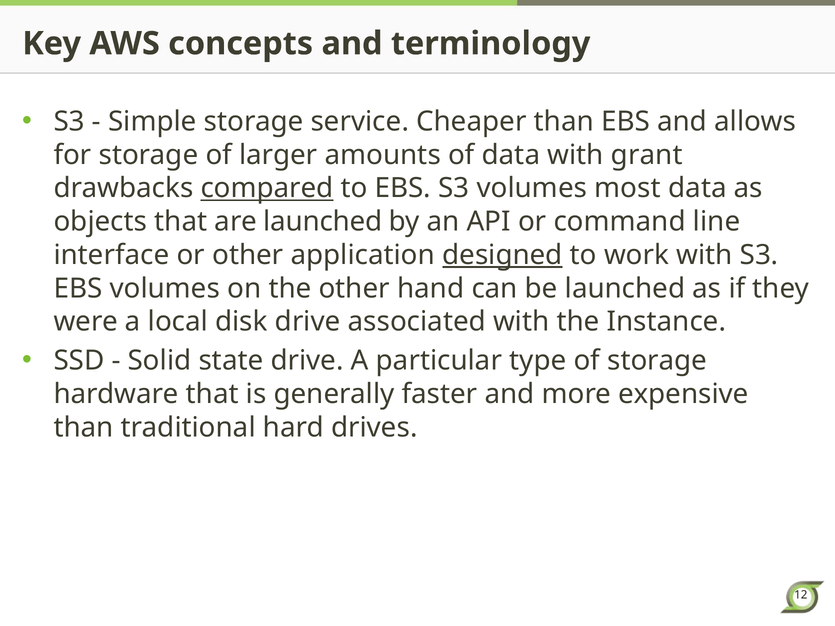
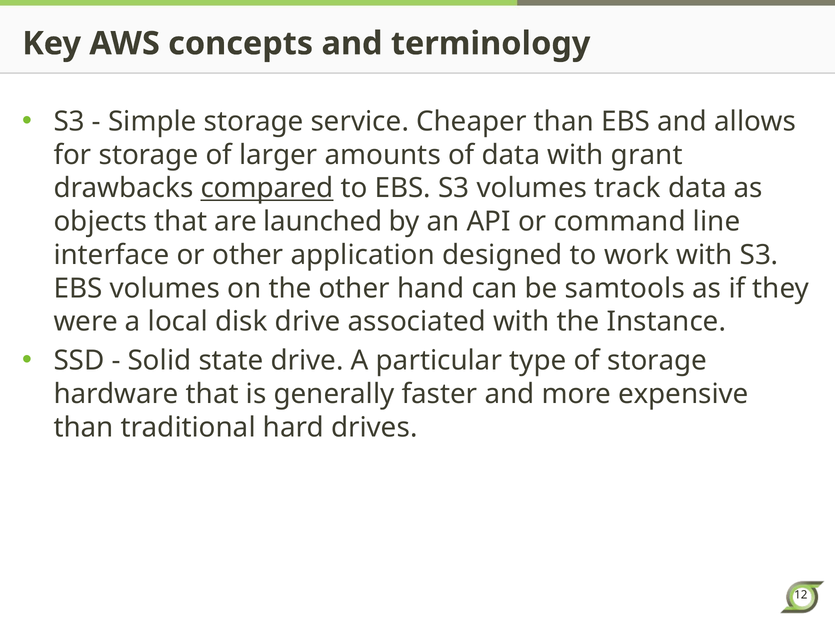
most: most -> track
designed underline: present -> none
be launched: launched -> samtools
